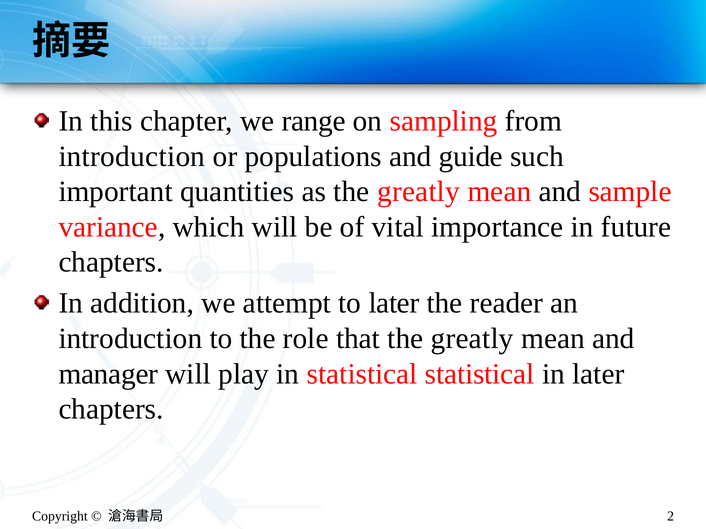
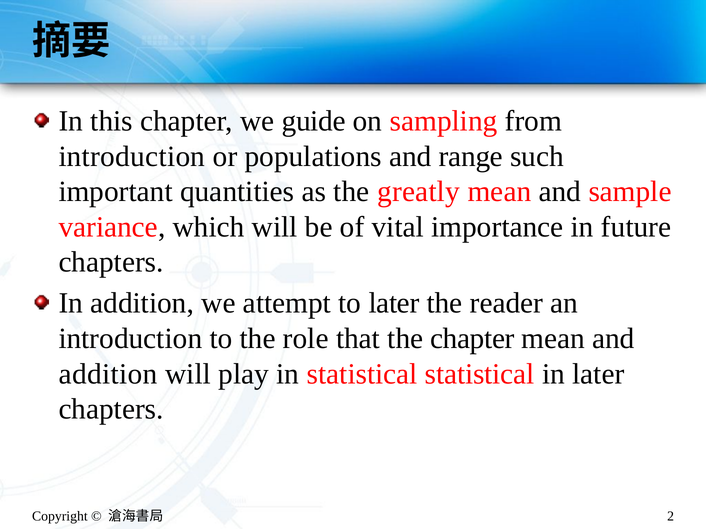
range: range -> guide
guide: guide -> range
that the greatly: greatly -> chapter
manager at (108, 374): manager -> addition
